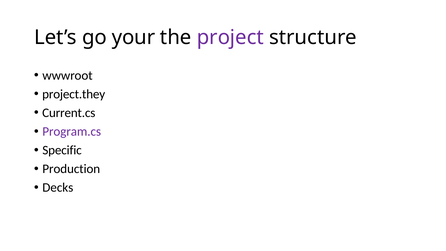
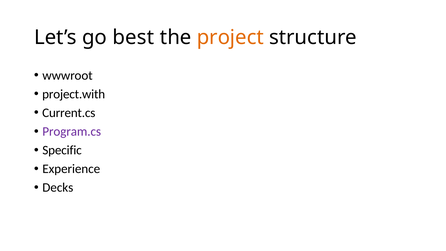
your: your -> best
project colour: purple -> orange
project.they: project.they -> project.with
Production: Production -> Experience
